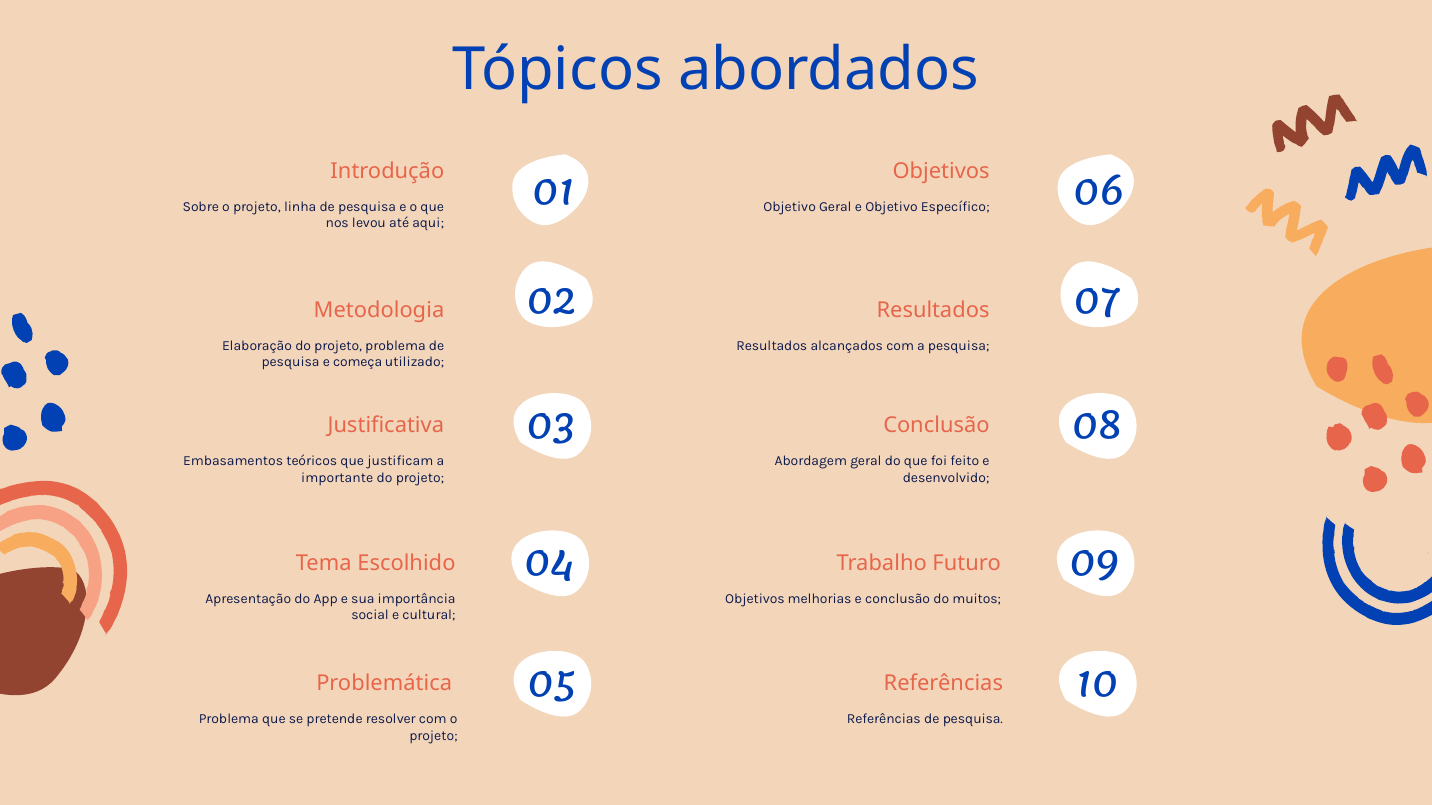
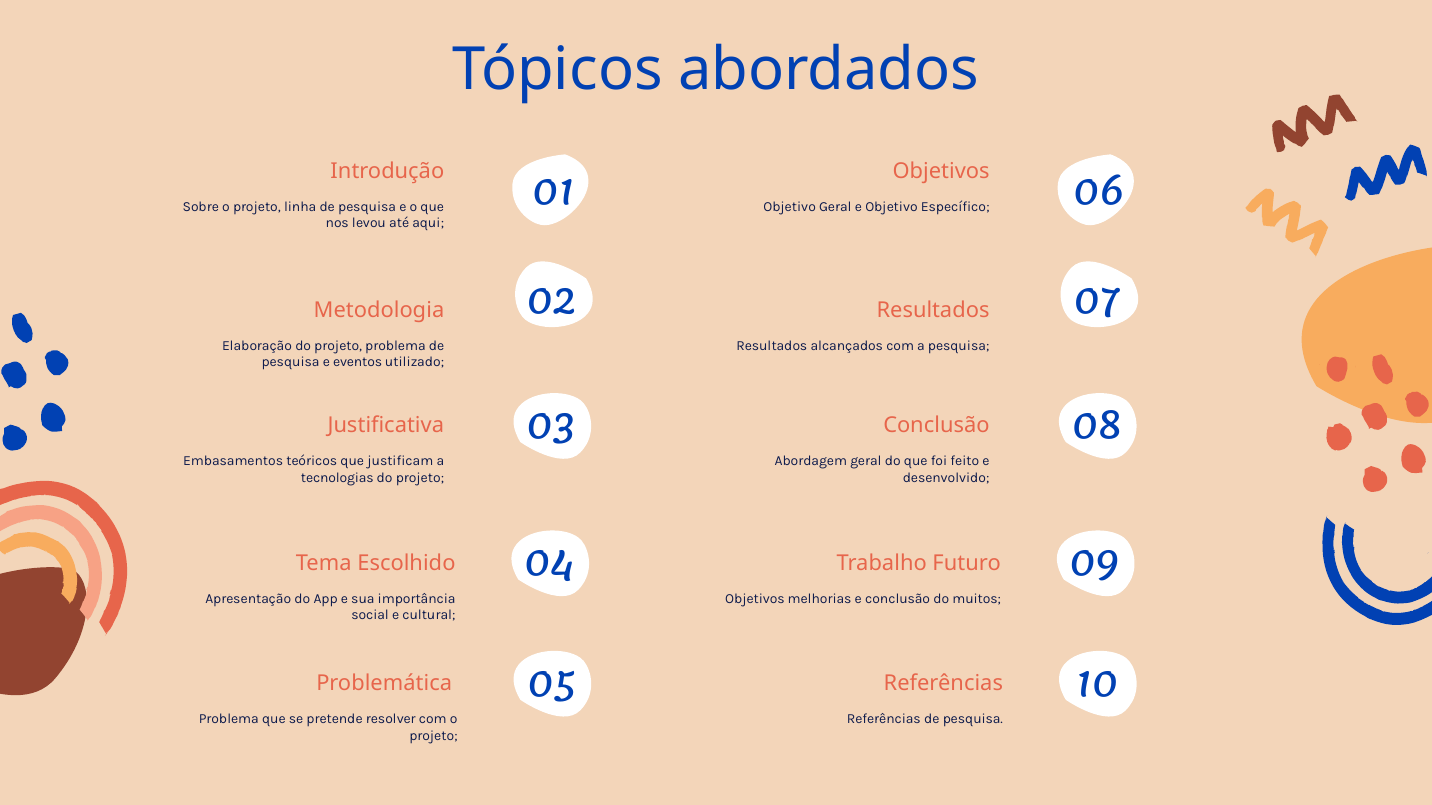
começa: começa -> eventos
importante: importante -> tecnologias
